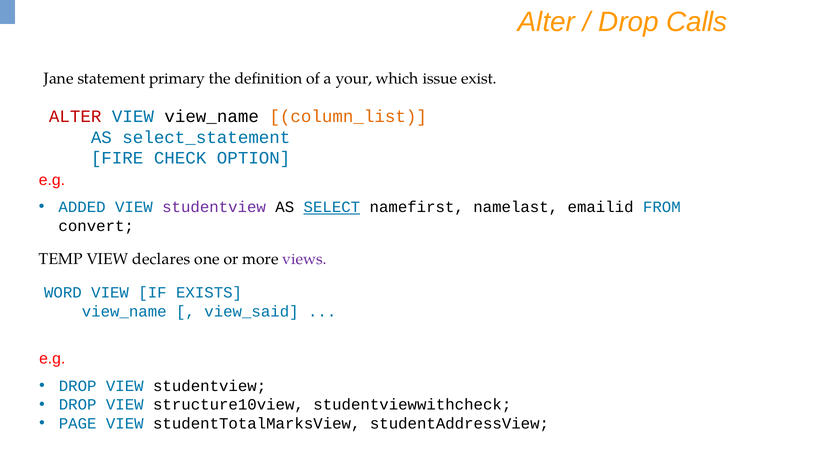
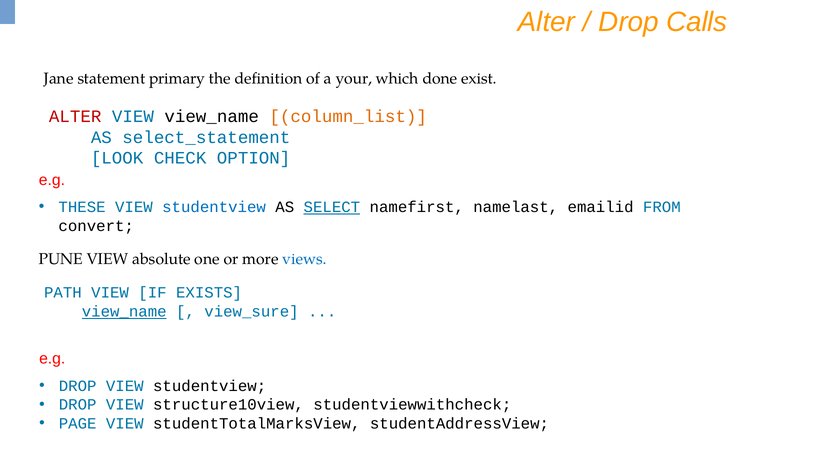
issue: issue -> done
FIRE: FIRE -> LOOK
ADDED: ADDED -> THESE
studentview at (214, 207) colour: purple -> blue
TEMP: TEMP -> PUNE
declares: declares -> absolute
views colour: purple -> blue
WORD: WORD -> PATH
view_name at (124, 312) underline: none -> present
view_said: view_said -> view_sure
